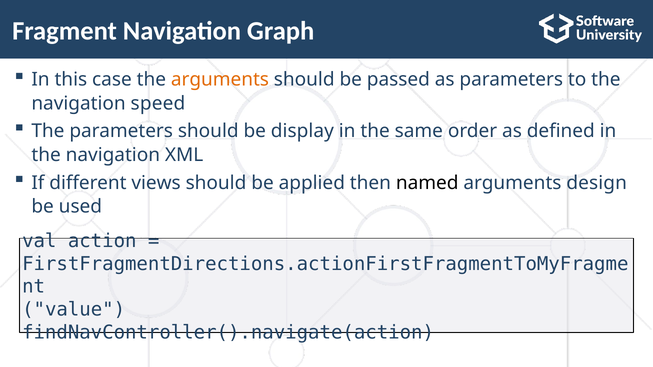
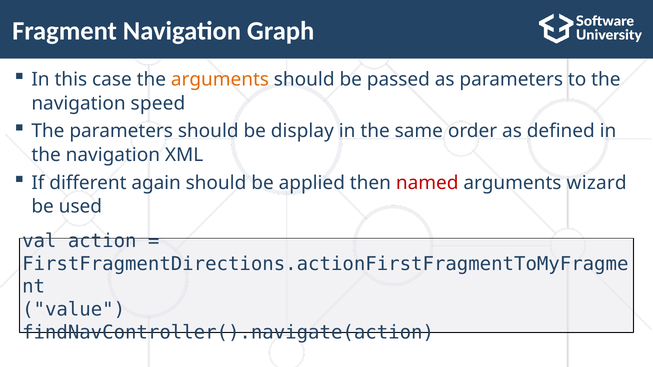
views: views -> again
named colour: black -> red
design: design -> wizard
